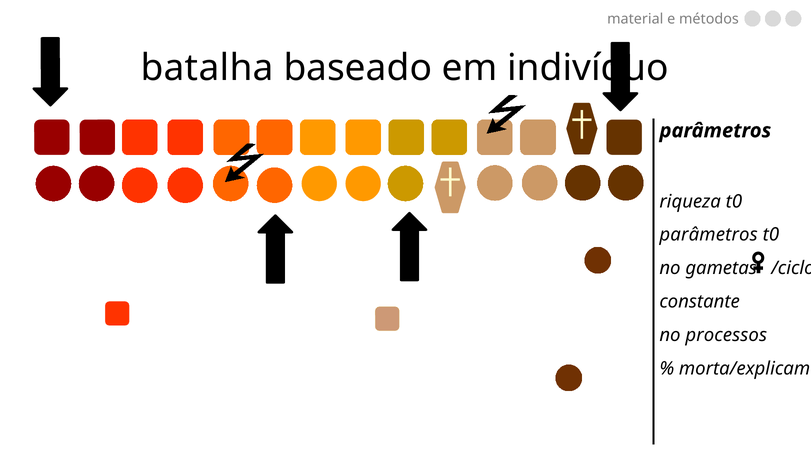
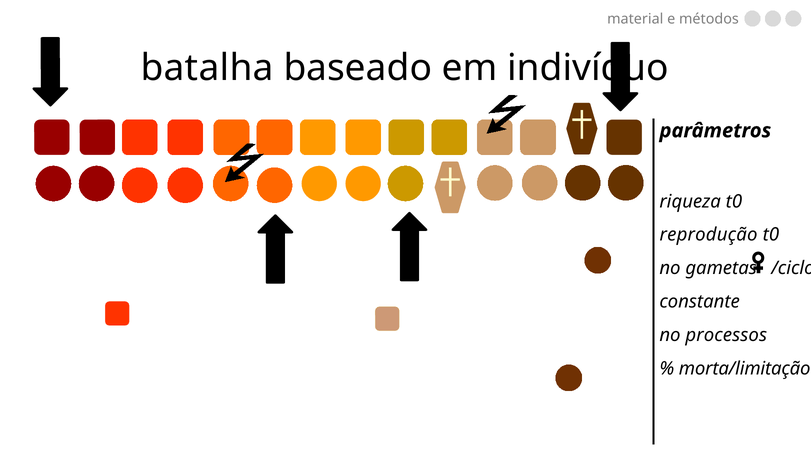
parâmetros at (709, 235): parâmetros -> reprodução
morta/explicam: morta/explicam -> morta/limitação
